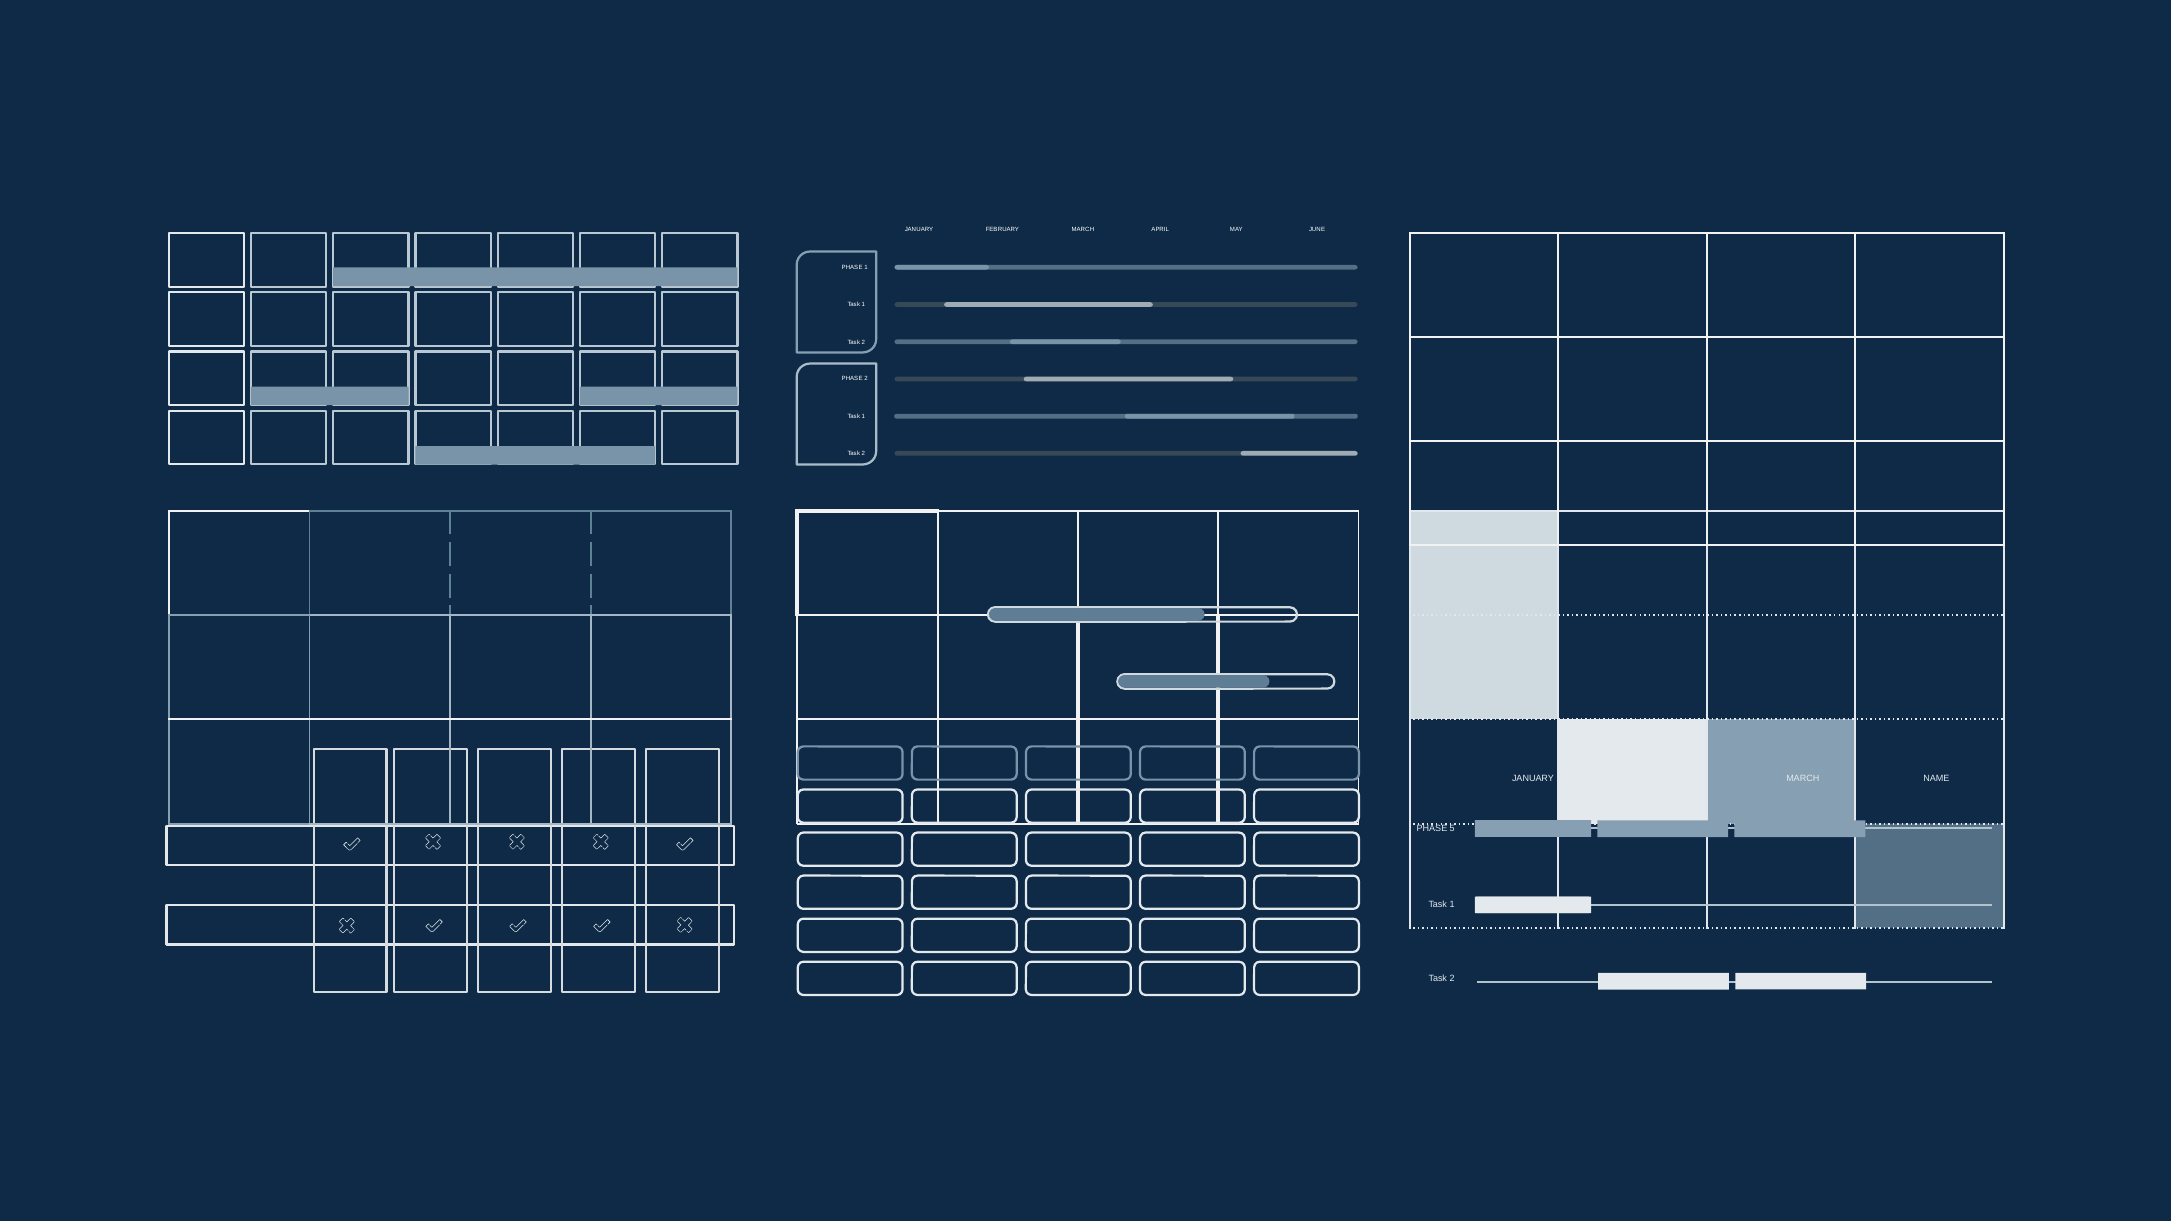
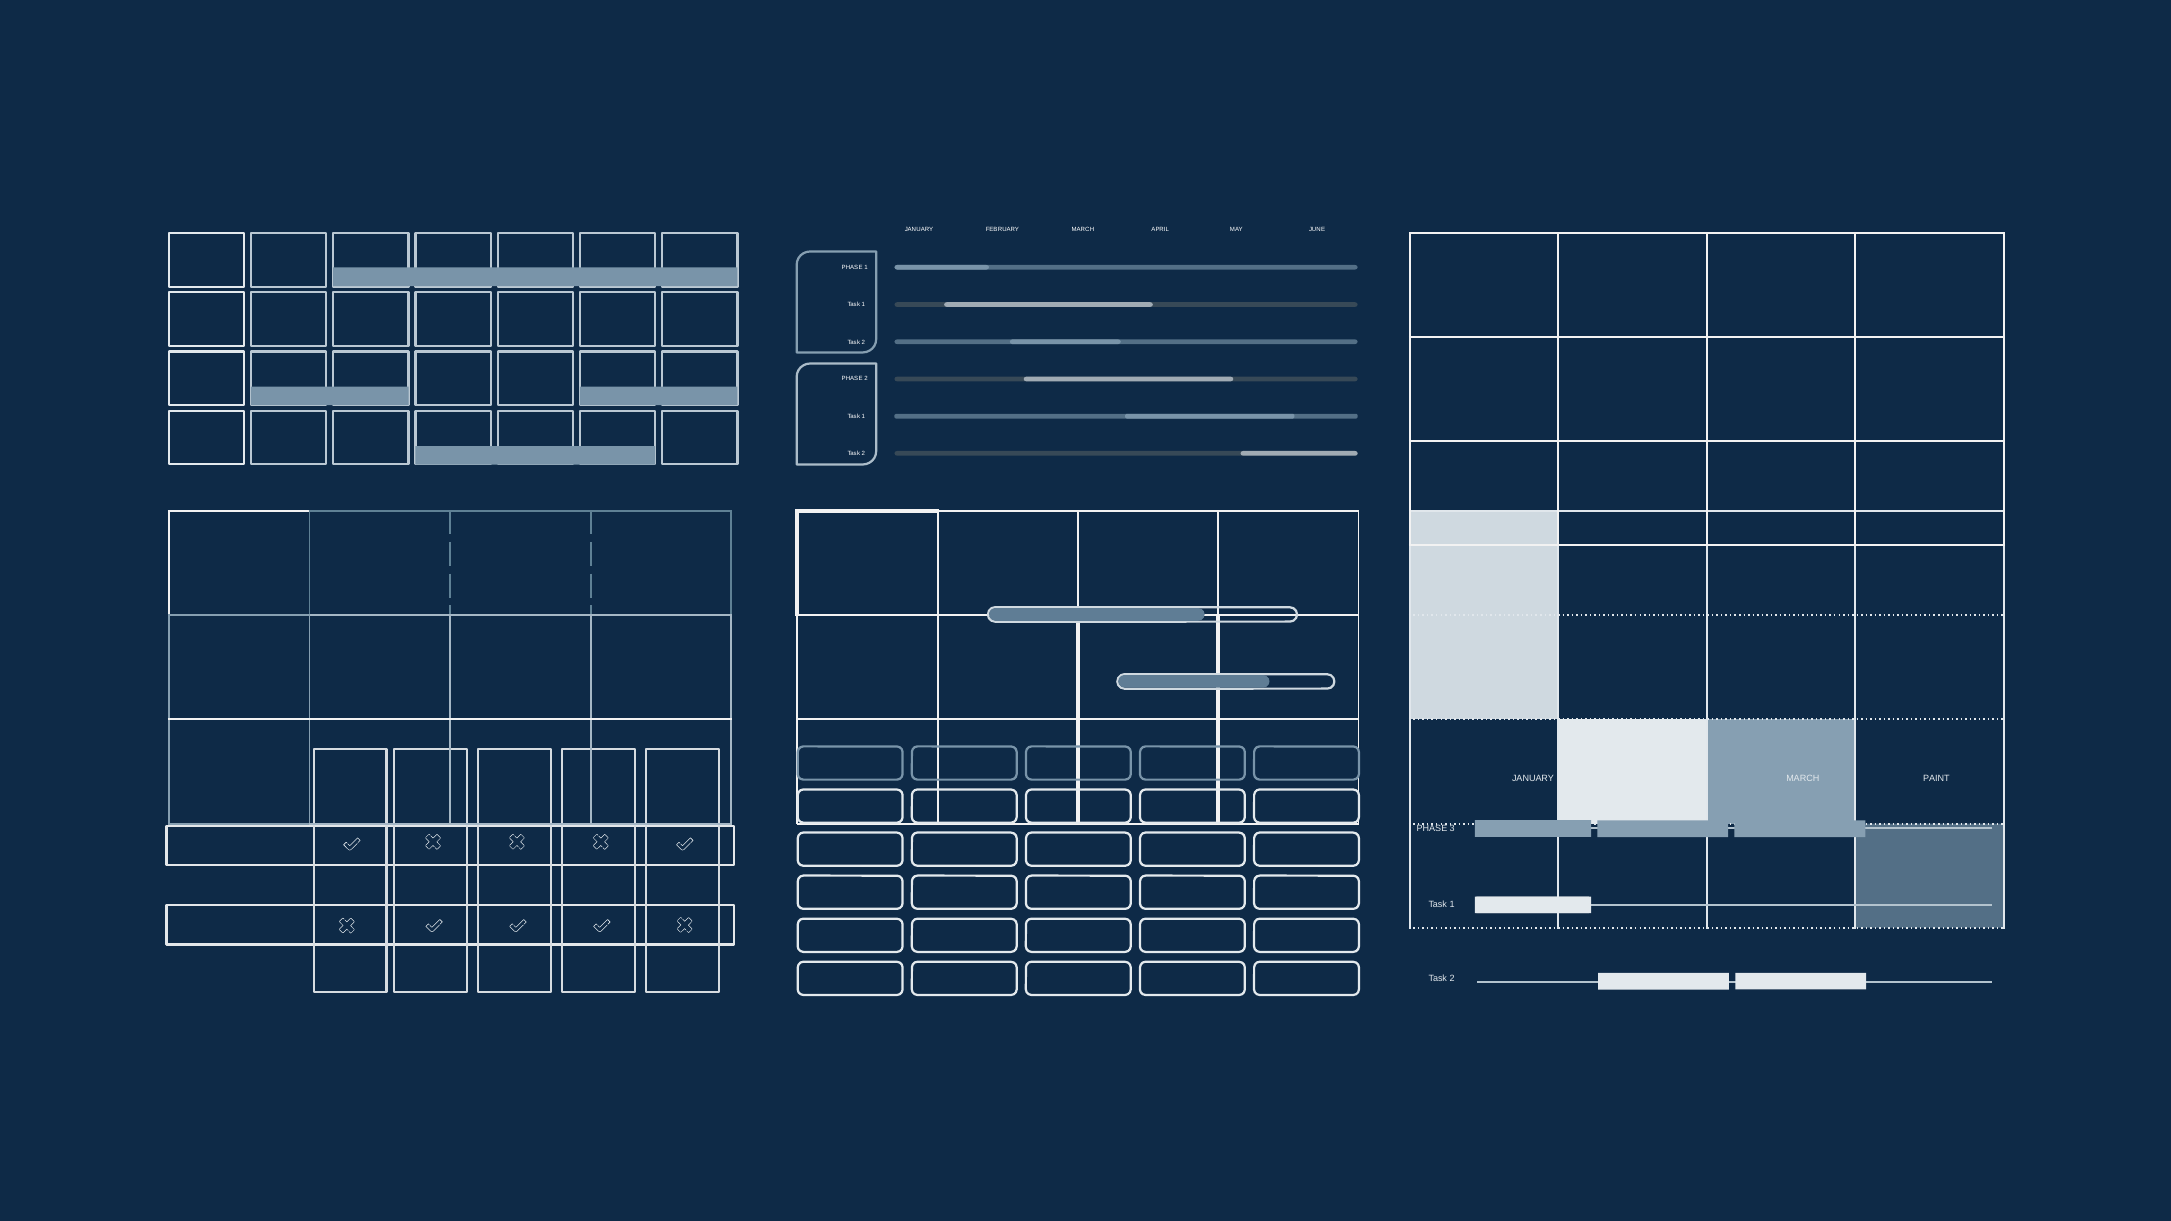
NAME: NAME -> PAINT
5: 5 -> 3
